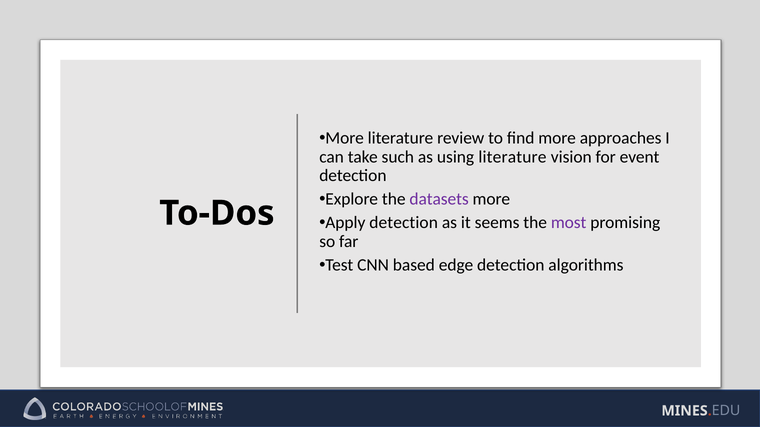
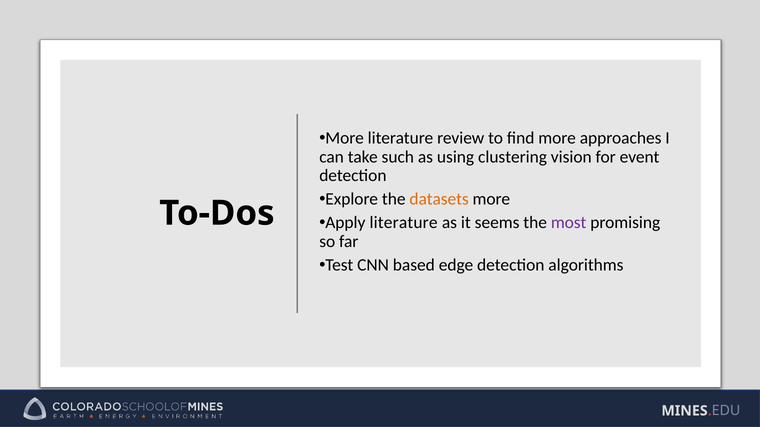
using literature: literature -> clustering
datasets colour: purple -> orange
Apply detection: detection -> literature
